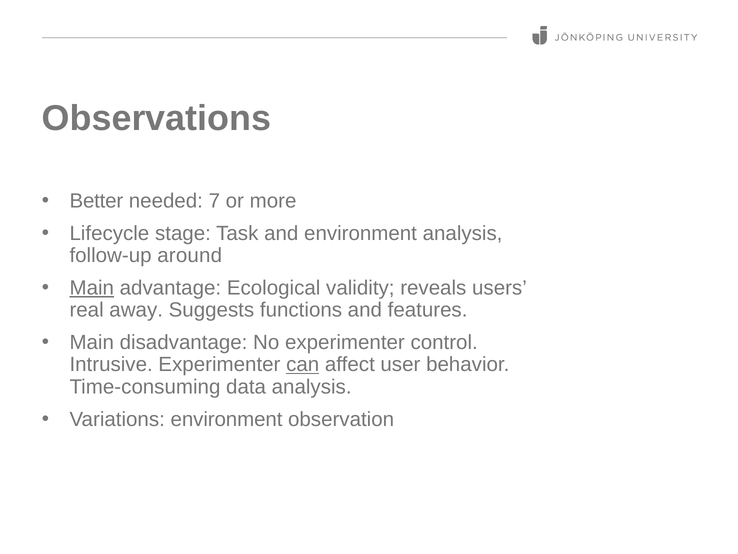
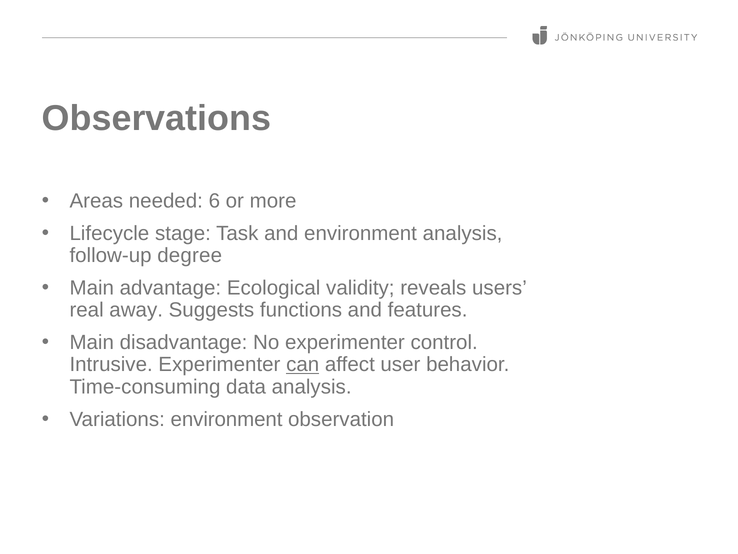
Better: Better -> Areas
7: 7 -> 6
around: around -> degree
Main at (92, 288) underline: present -> none
